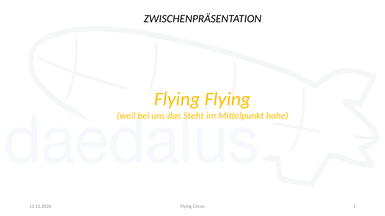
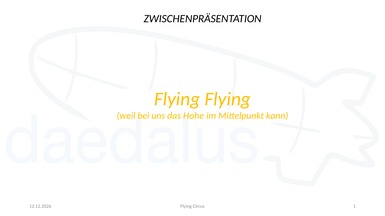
Steht: Steht -> Hohe
hohe: hohe -> kann
